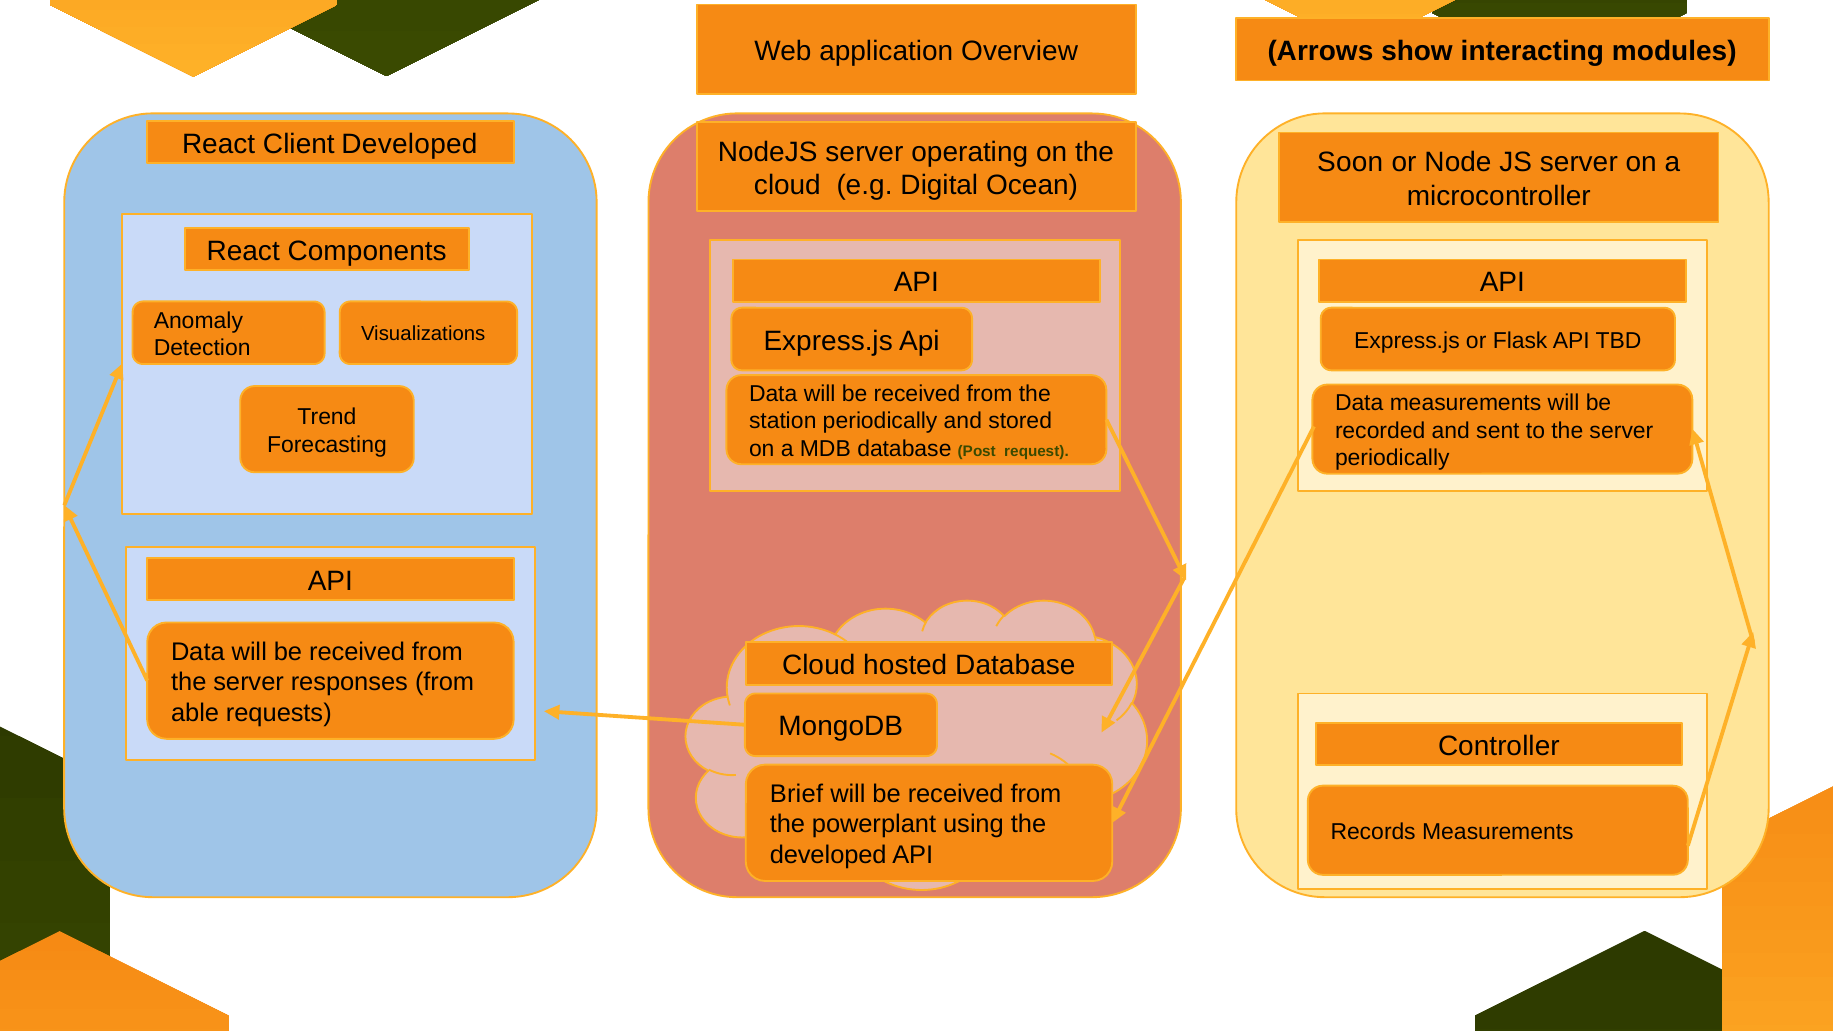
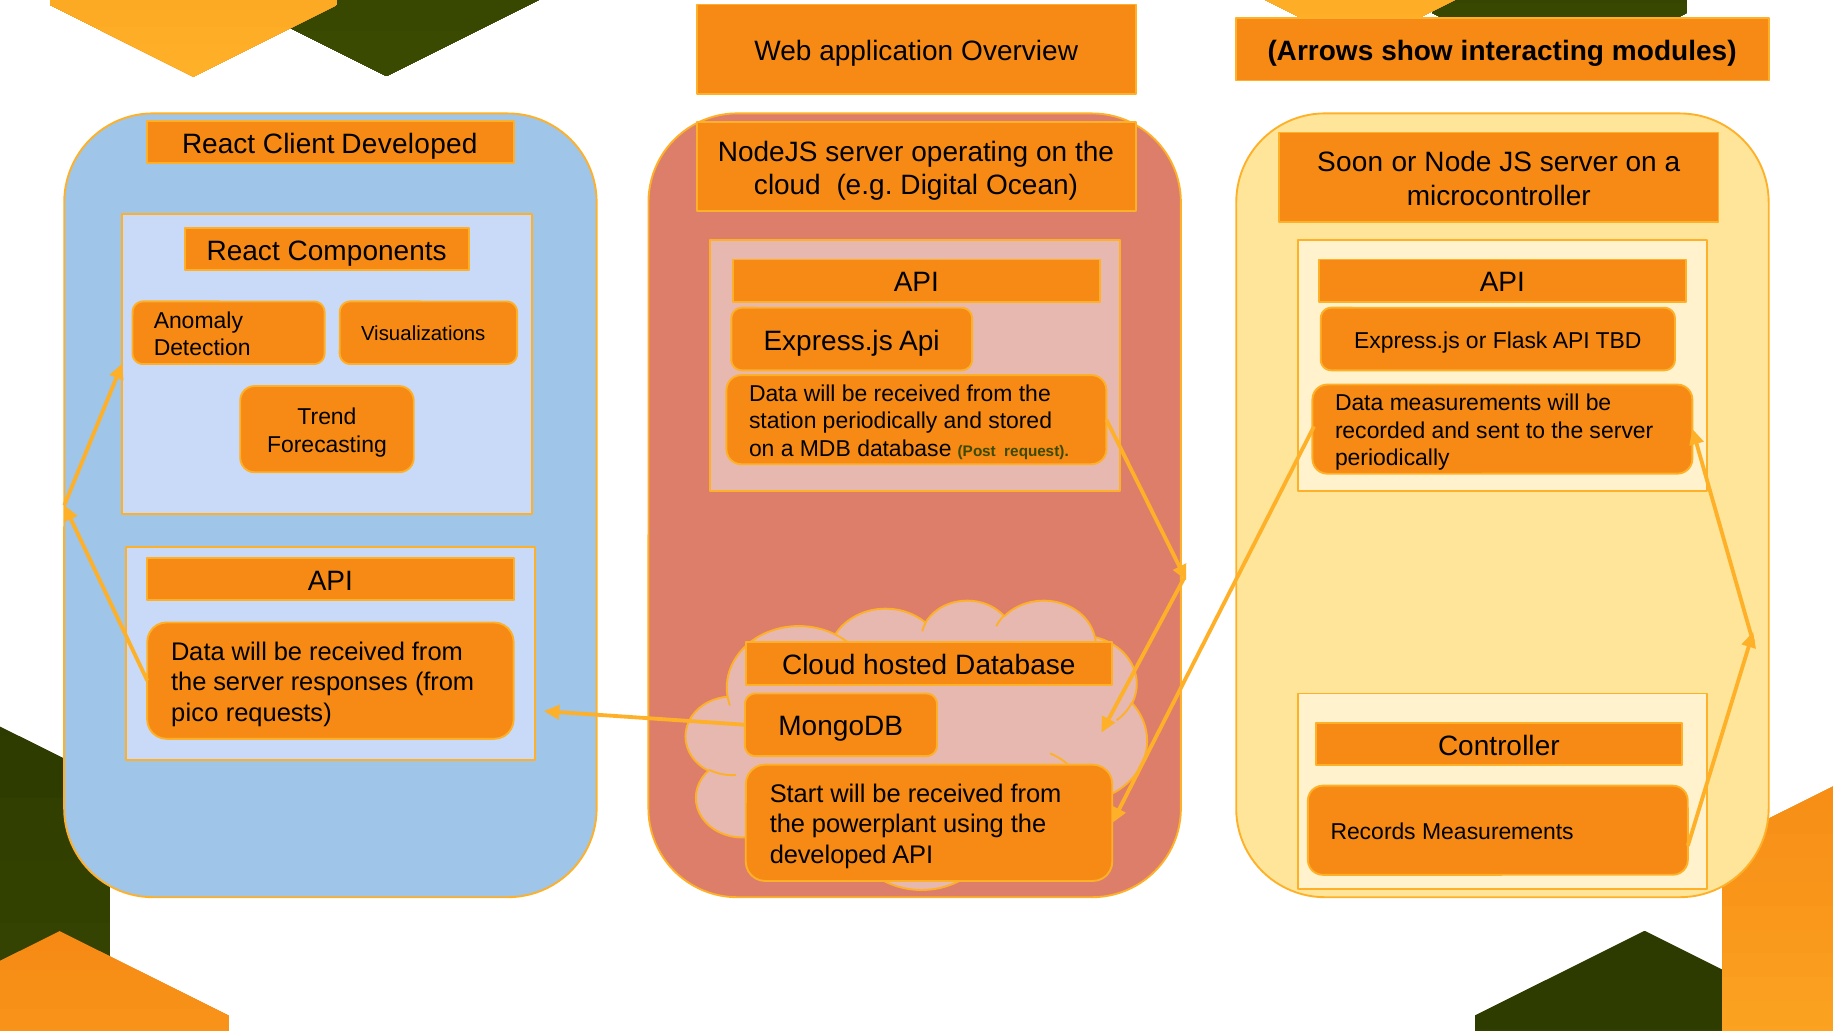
able: able -> pico
Brief: Brief -> Start
